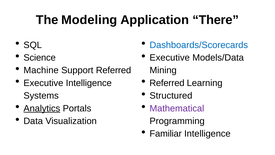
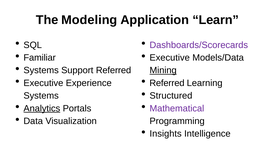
There: There -> Learn
Dashboards/Scorecards colour: blue -> purple
Science: Science -> Familiar
Machine at (41, 70): Machine -> Systems
Mining underline: none -> present
Executive Intelligence: Intelligence -> Experience
Familiar: Familiar -> Insights
